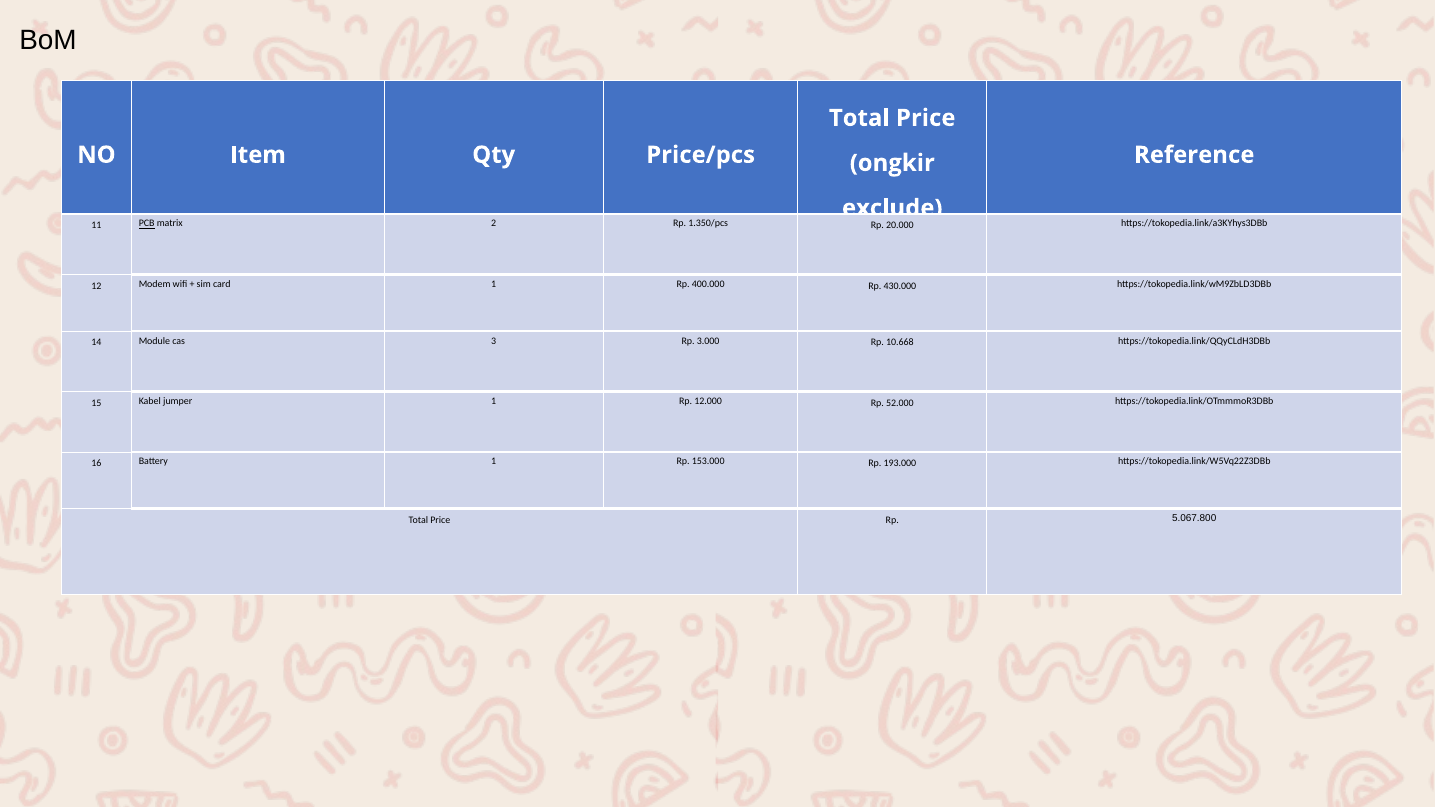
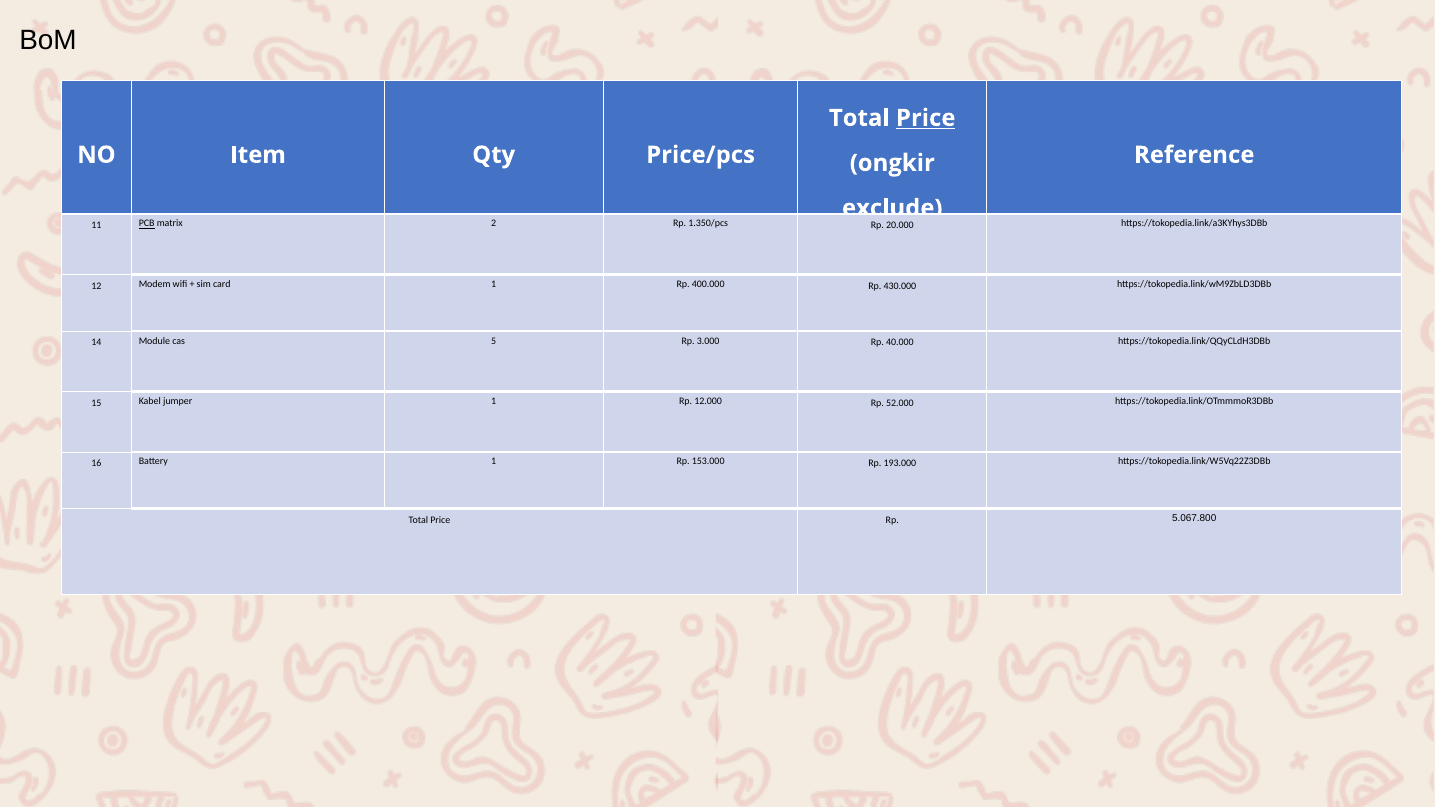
Price at (926, 118) underline: none -> present
3: 3 -> 5
10.668: 10.668 -> 40.000
